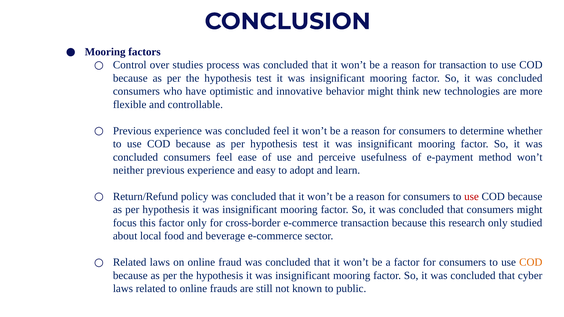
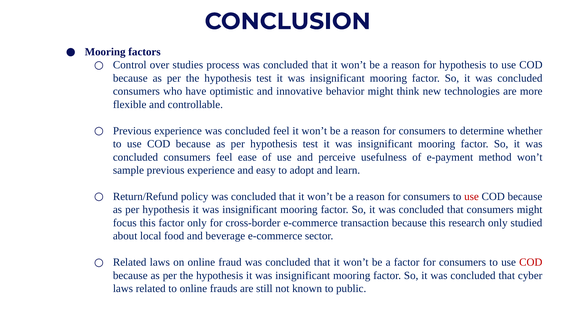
for transaction: transaction -> hypothesis
neither: neither -> sample
COD at (531, 263) colour: orange -> red
